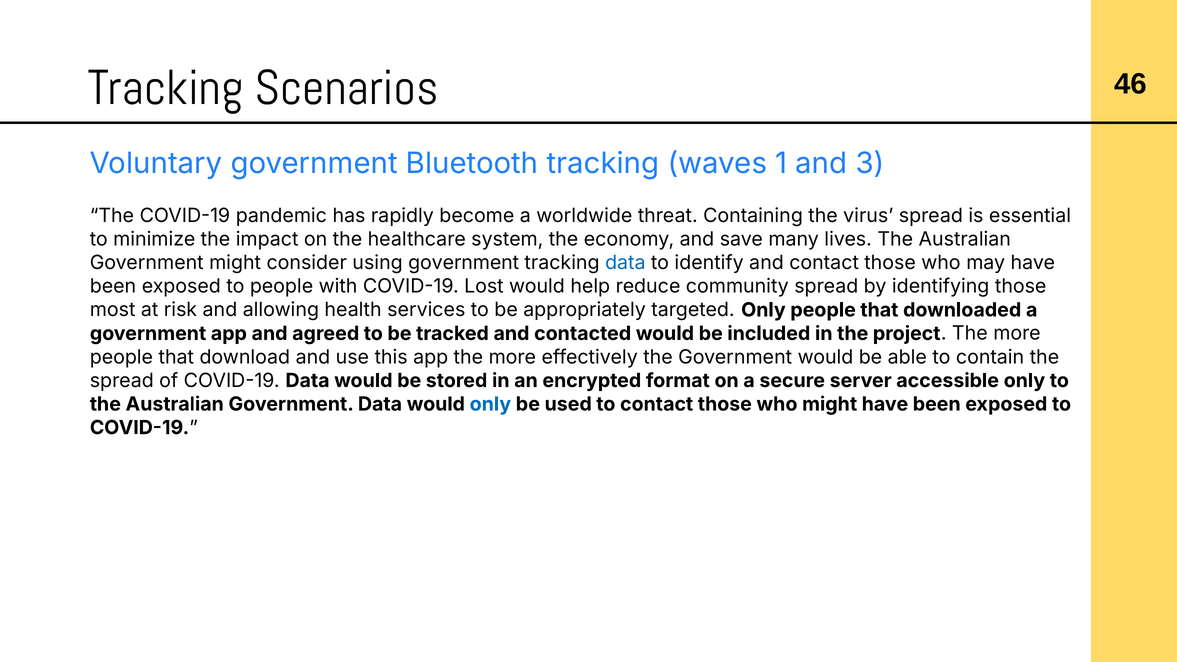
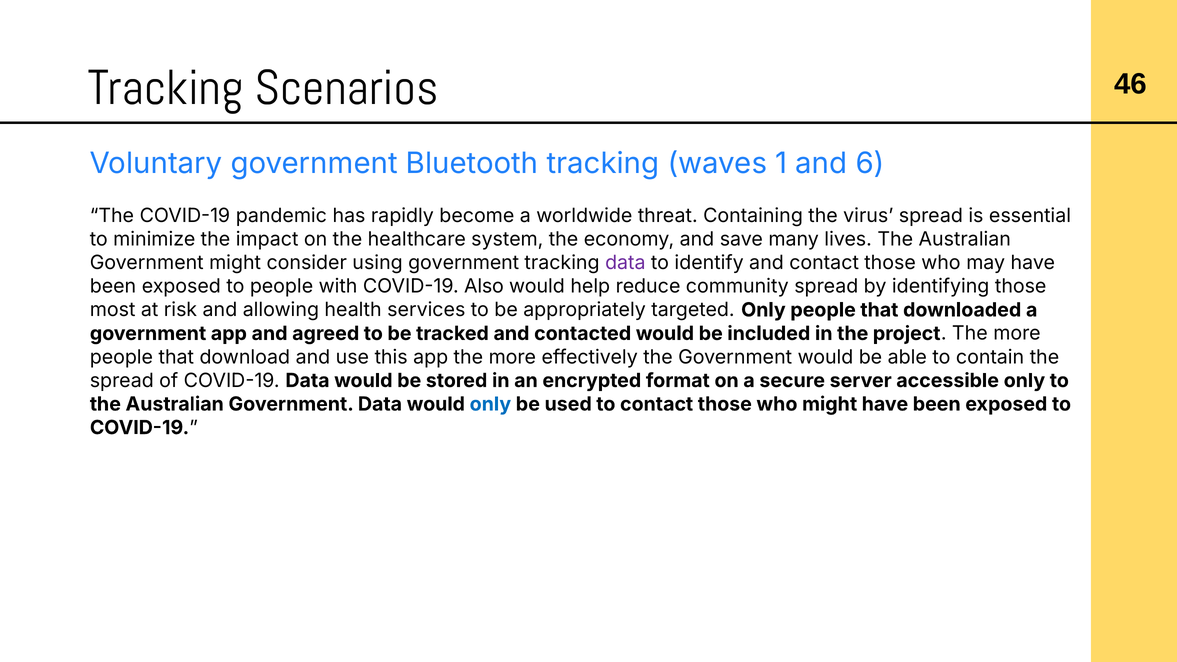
3: 3 -> 6
data at (625, 263) colour: blue -> purple
Lost: Lost -> Also
